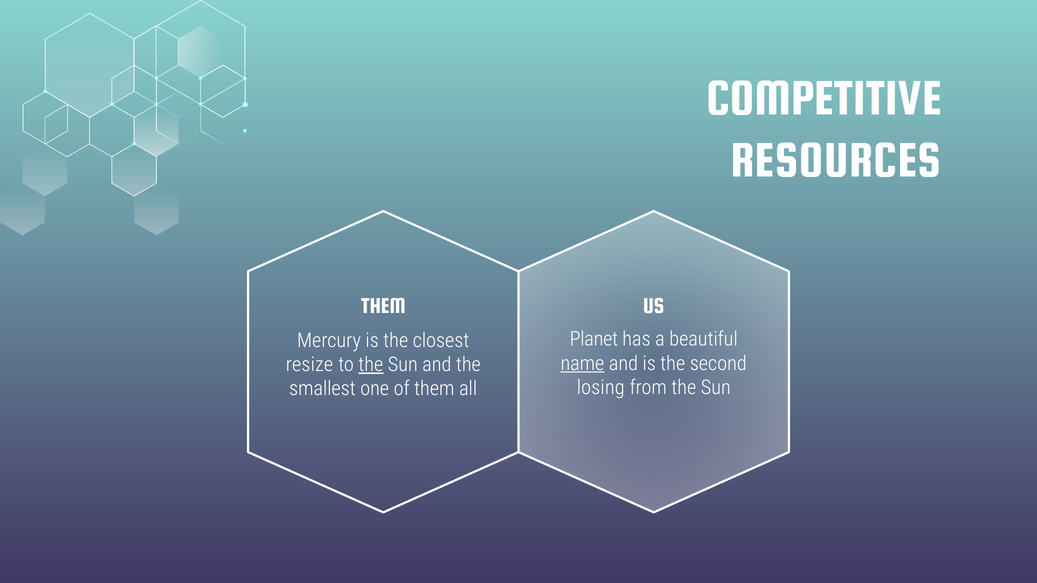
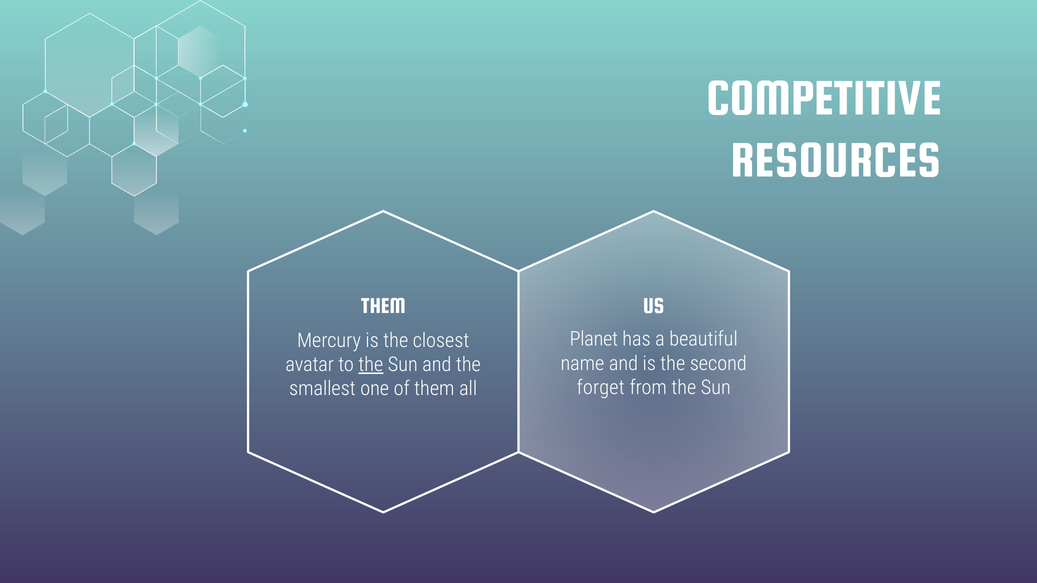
name underline: present -> none
resize: resize -> avatar
losing: losing -> forget
